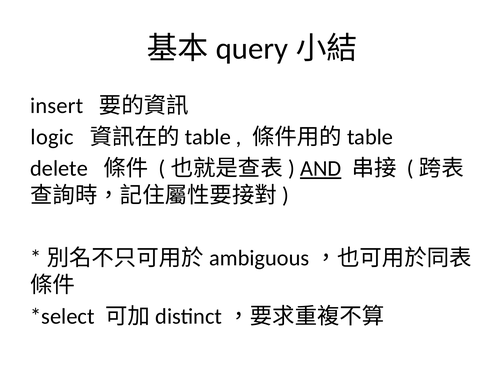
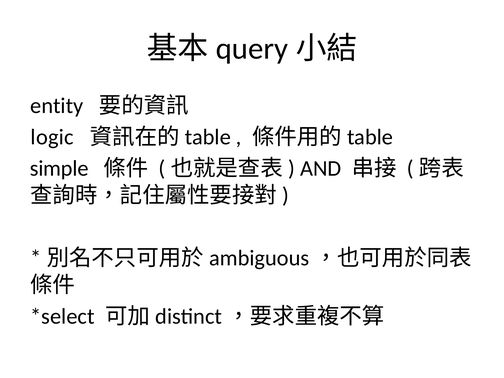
insert: insert -> entity
delete: delete -> simple
AND underline: present -> none
